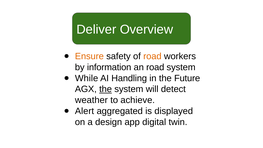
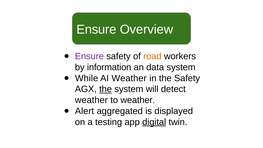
Deliver at (96, 29): Deliver -> Ensure
Ensure at (89, 56) colour: orange -> purple
an road: road -> data
AI Handling: Handling -> Weather
the Future: Future -> Safety
to achieve: achieve -> weather
design: design -> testing
digital underline: none -> present
